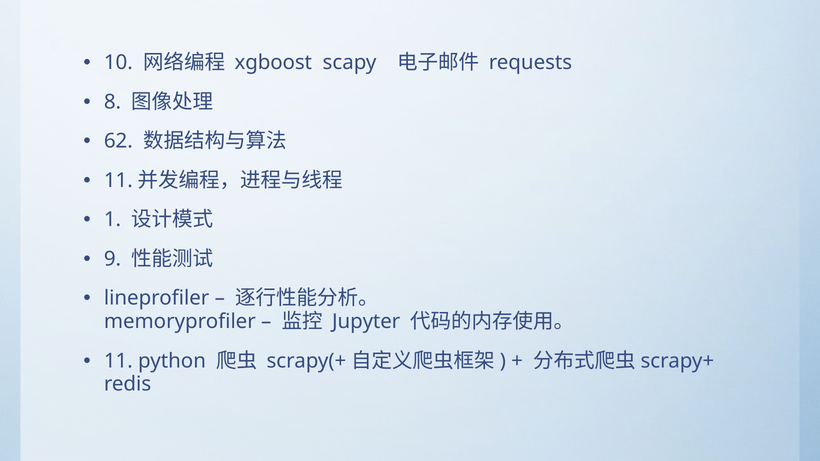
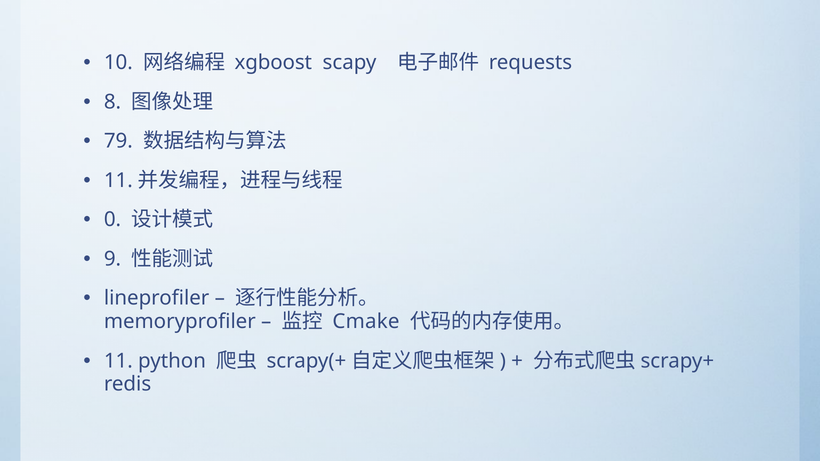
62: 62 -> 79
1: 1 -> 0
Jupyter: Jupyter -> Cmake
